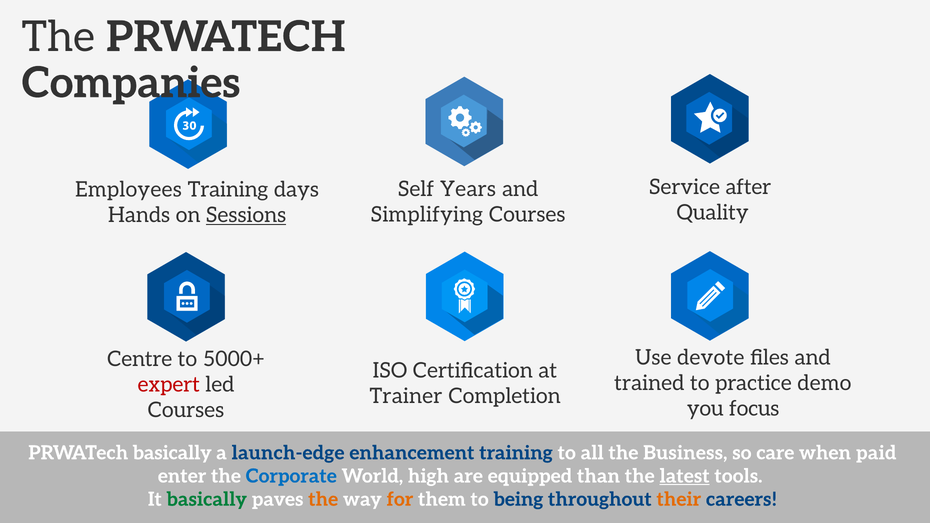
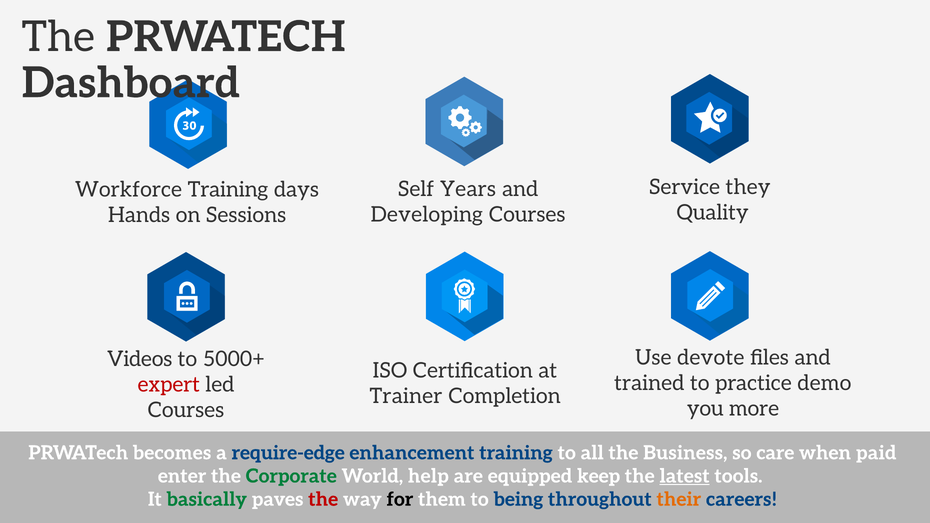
Companies: Companies -> Dashboard
after: after -> they
Employees: Employees -> Workforce
Simplifying: Simplifying -> Developing
Sessions underline: present -> none
Centre: Centre -> Videos
focus: focus -> more
PRWATech basically: basically -> becomes
launch-edge: launch-edge -> require-edge
Corporate colour: blue -> green
high: high -> help
than: than -> keep
the at (323, 499) colour: orange -> red
for colour: orange -> black
